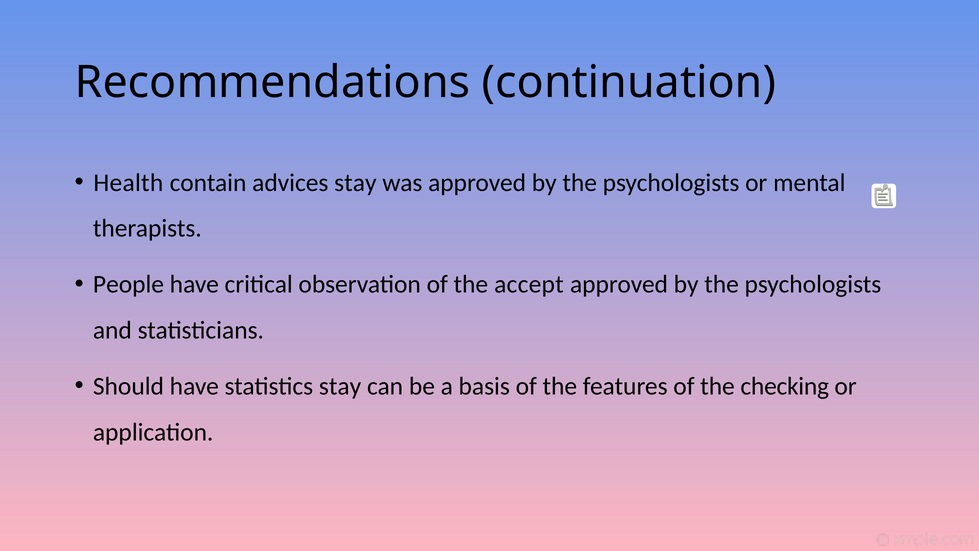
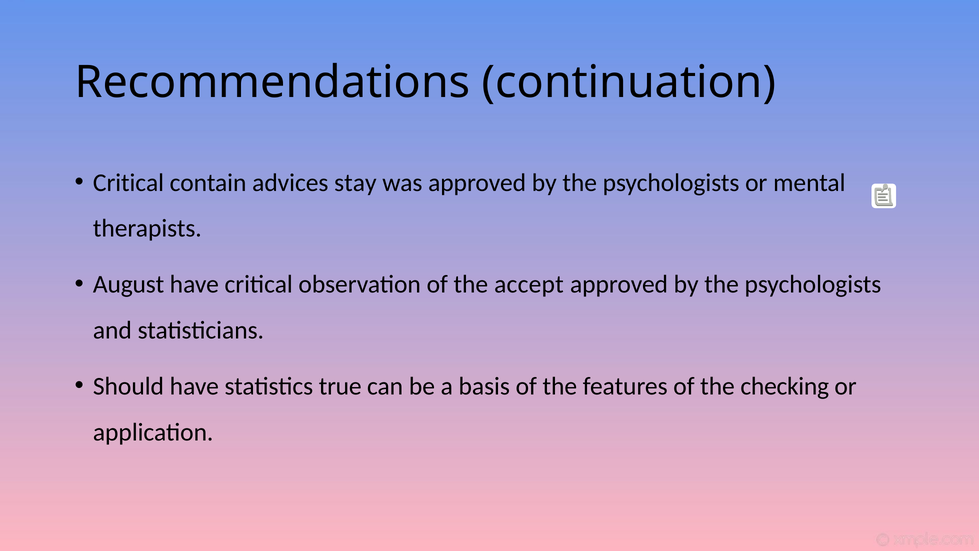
Health at (128, 183): Health -> Critical
People: People -> August
statistics stay: stay -> true
